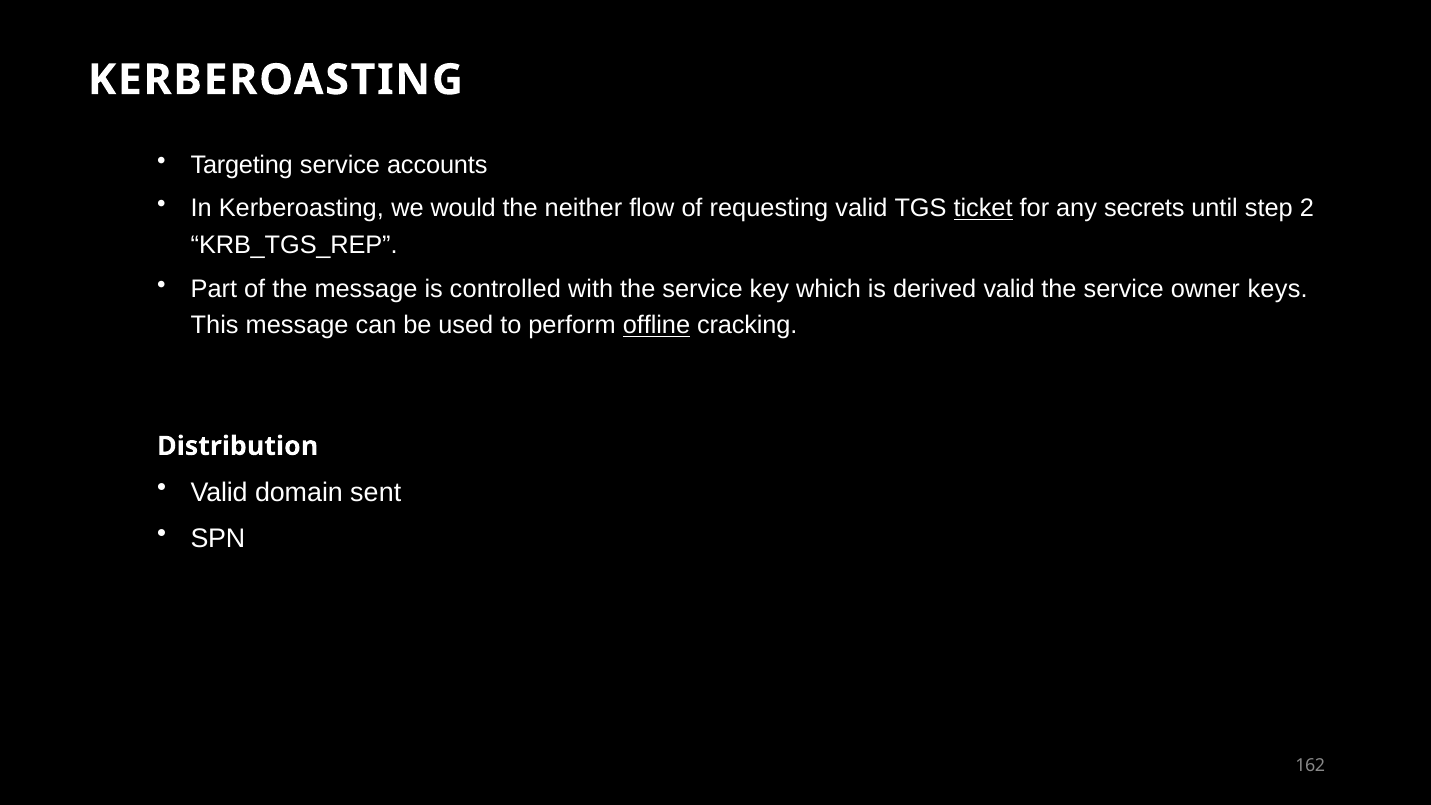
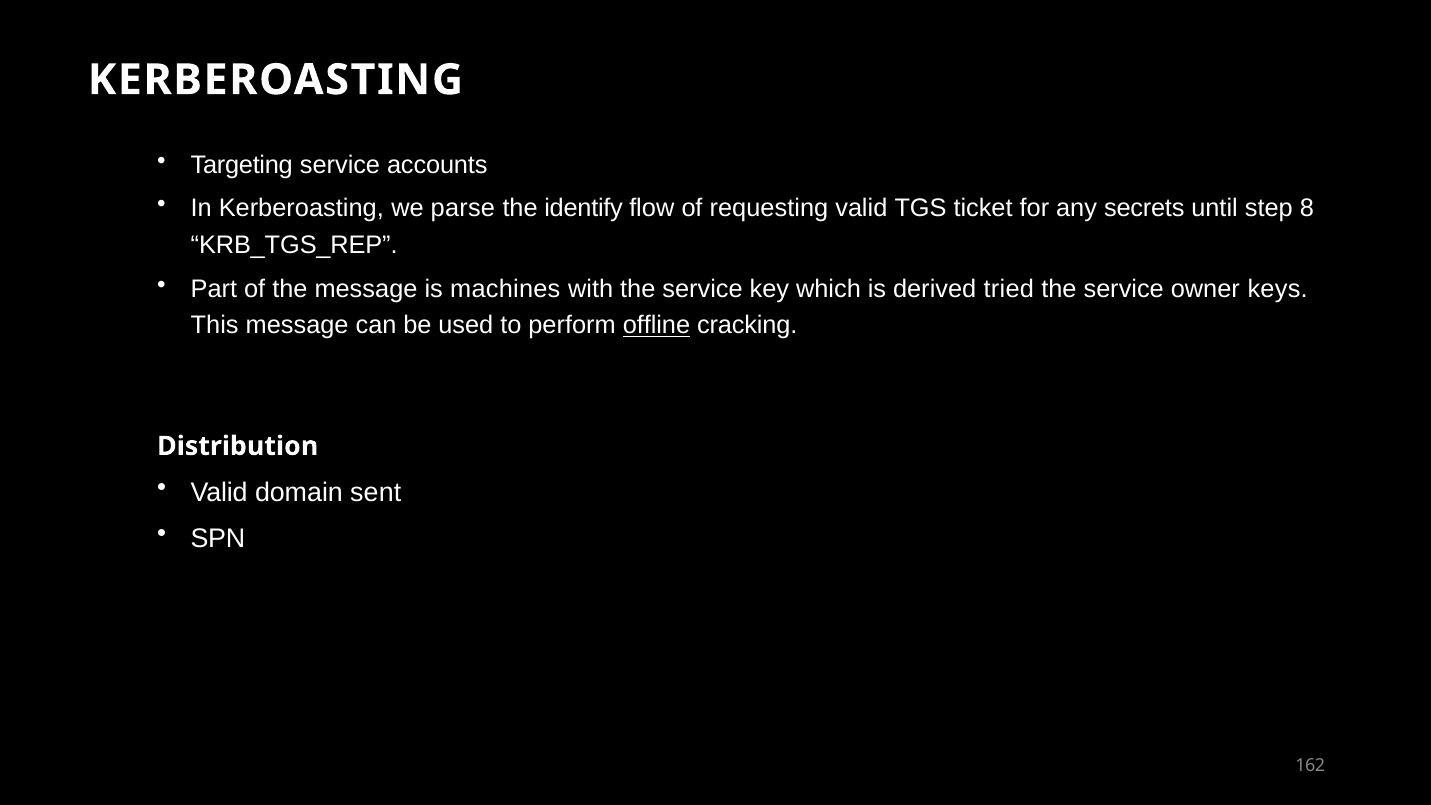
would: would -> parse
neither: neither -> identify
ticket underline: present -> none
2: 2 -> 8
controlled: controlled -> machines
derived valid: valid -> tried
